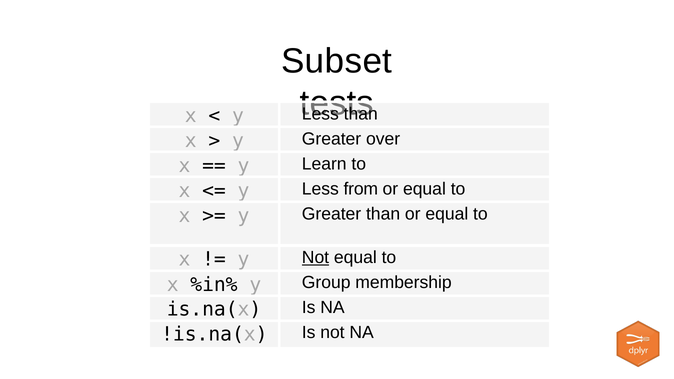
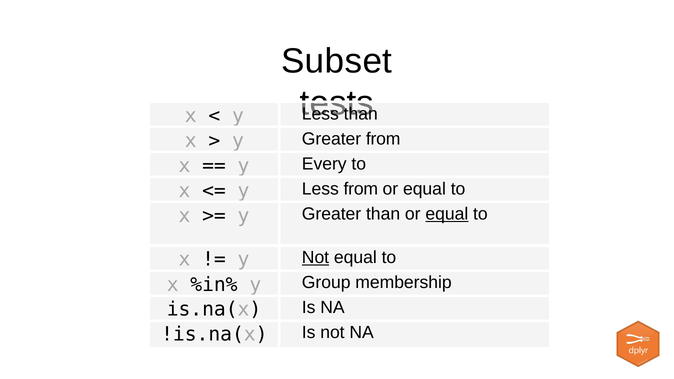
Greater over: over -> from
Learn: Learn -> Every
equal at (447, 214) underline: none -> present
